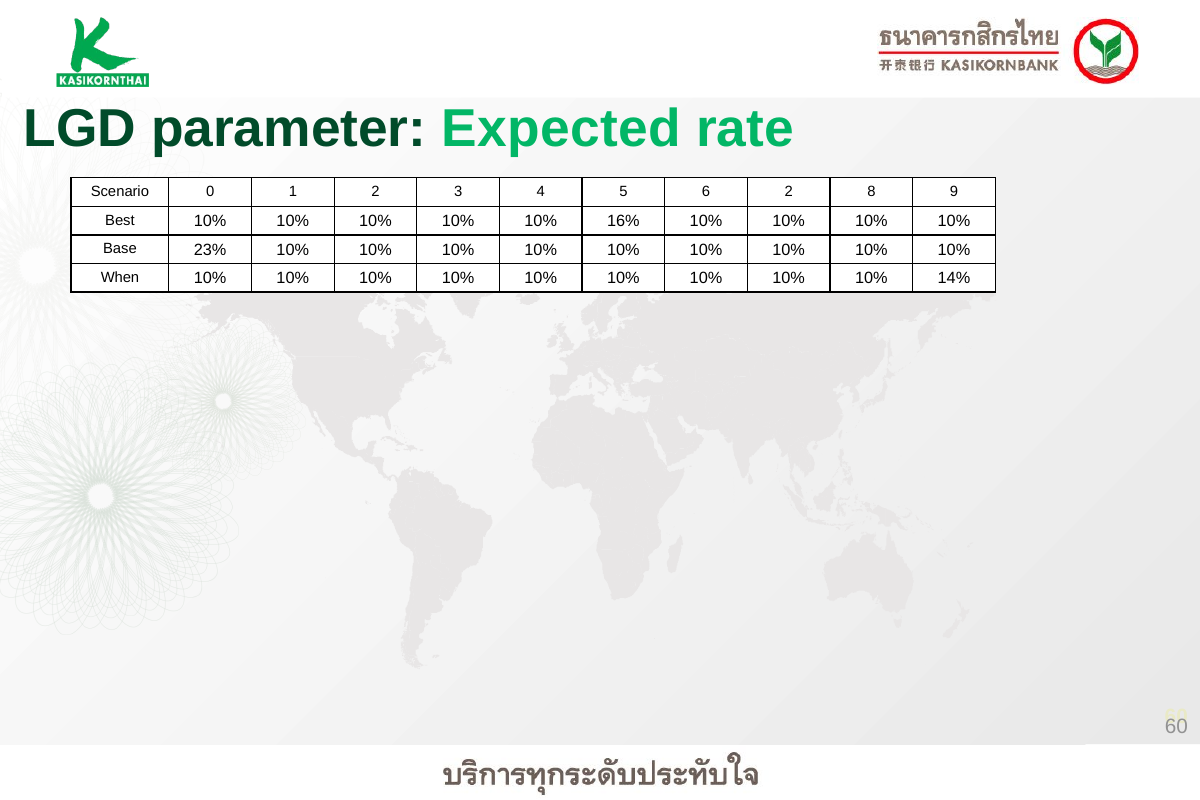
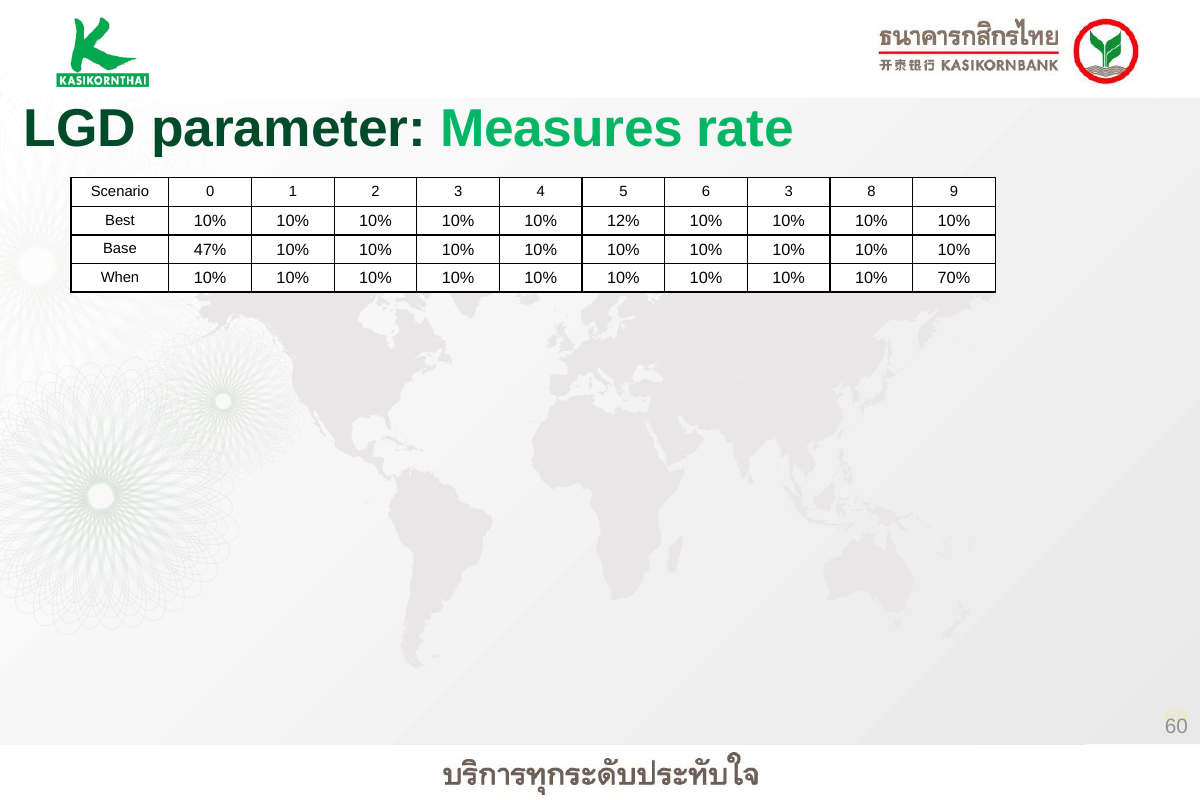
Expected: Expected -> Measures
6 2: 2 -> 3
16%: 16% -> 12%
23%: 23% -> 47%
14%: 14% -> 70%
